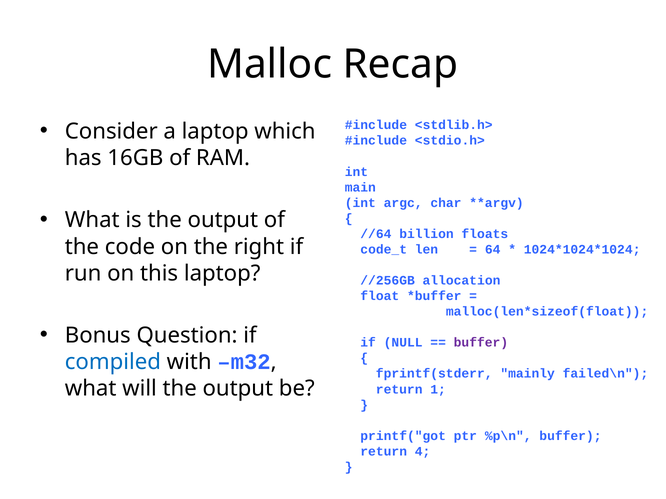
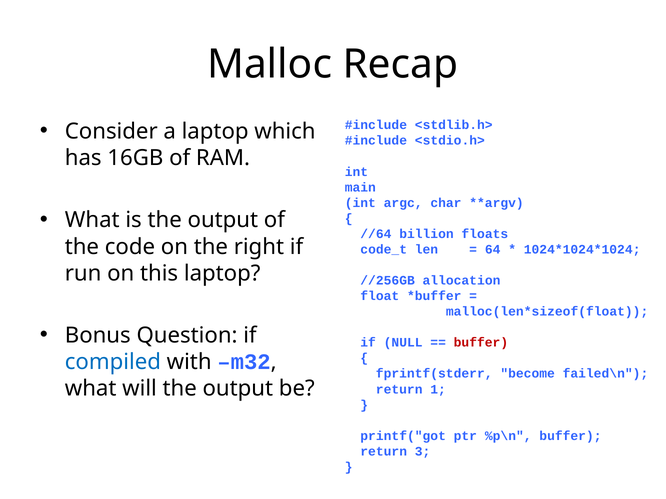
buffer at (481, 343) colour: purple -> red
mainly: mainly -> become
4: 4 -> 3
